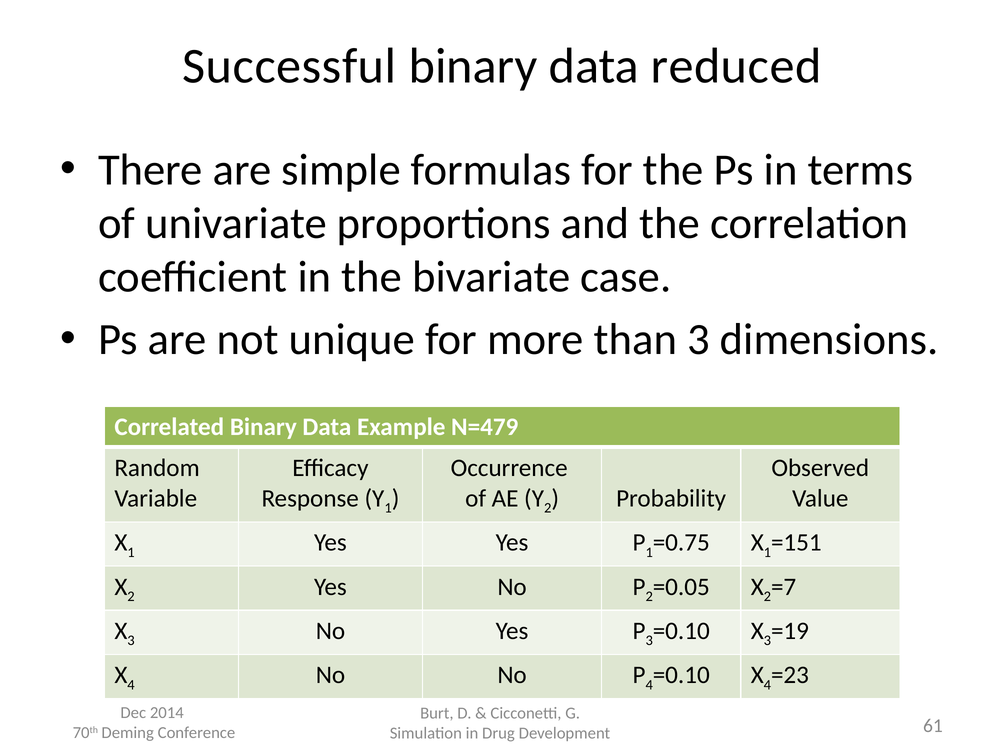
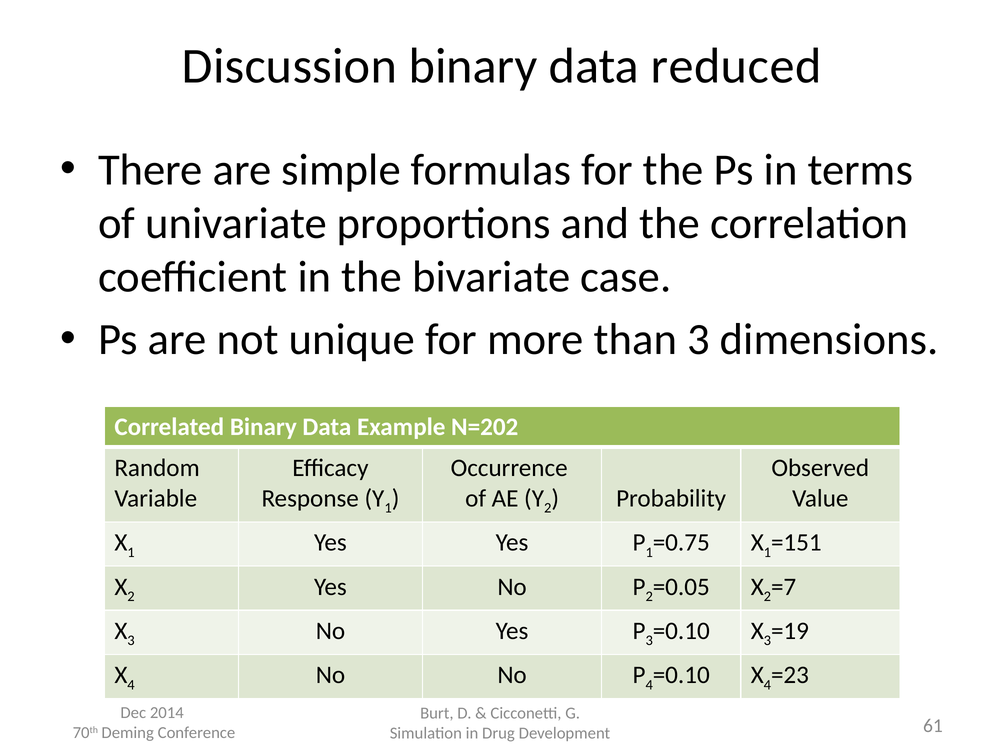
Successful: Successful -> Discussion
N=479: N=479 -> N=202
